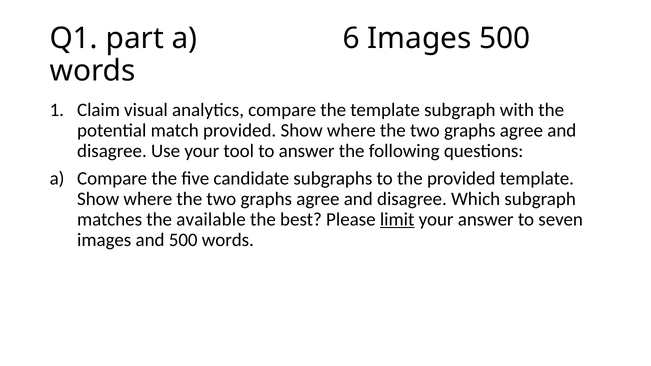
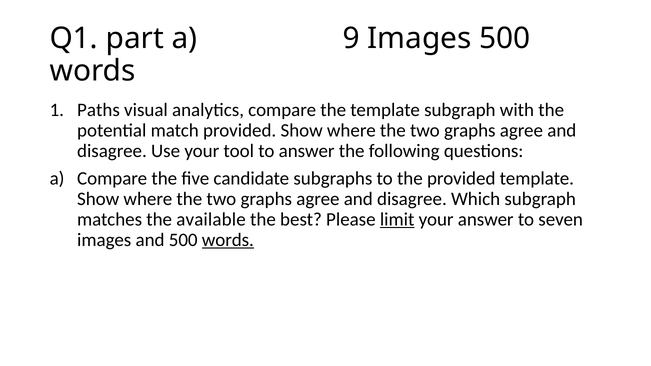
6: 6 -> 9
Claim: Claim -> Paths
words at (228, 240) underline: none -> present
